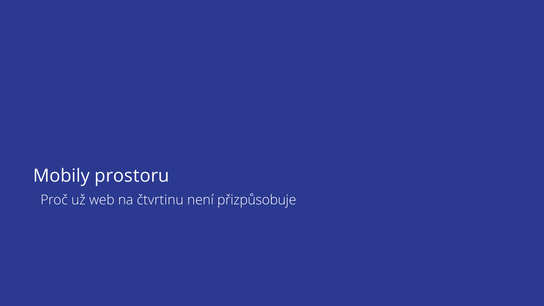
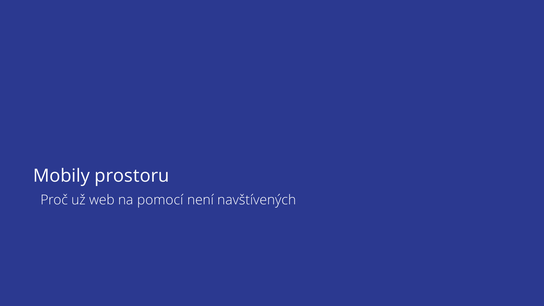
čtvrtinu: čtvrtinu -> pomocí
přizpůsobuje: přizpůsobuje -> navštívených
